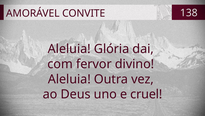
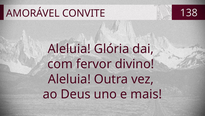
cruel: cruel -> mais
